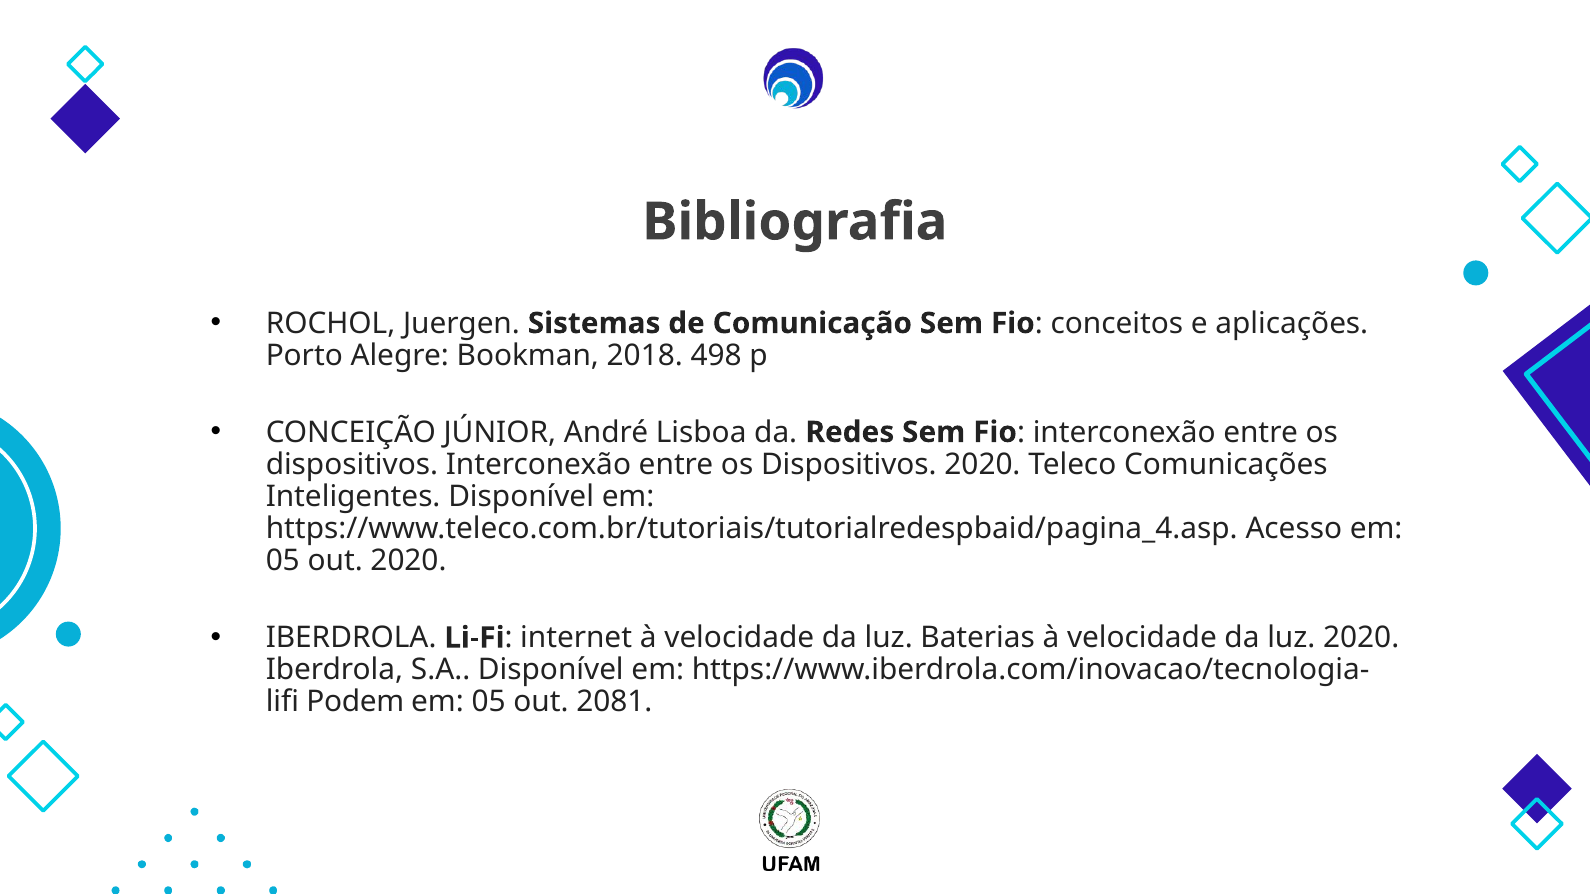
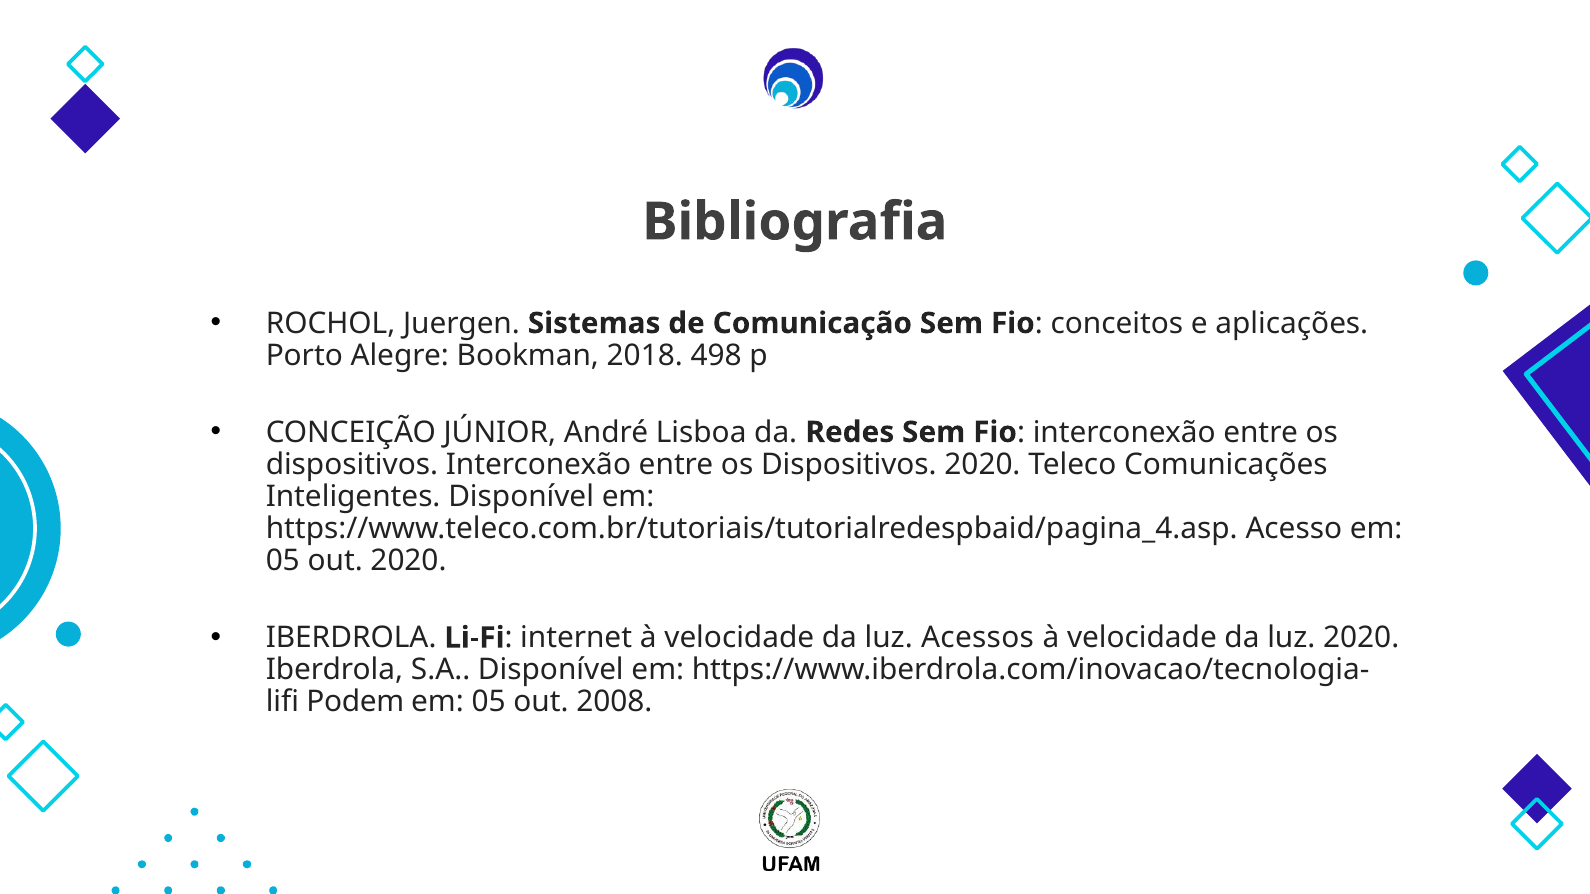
Baterias: Baterias -> Acessos
2081: 2081 -> 2008
